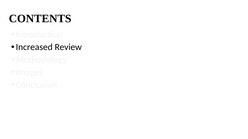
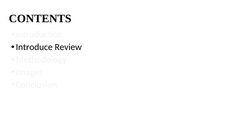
Increased: Increased -> Introduce
